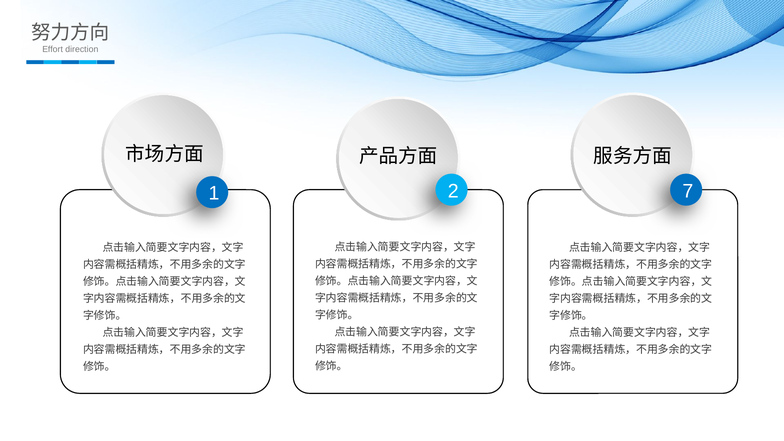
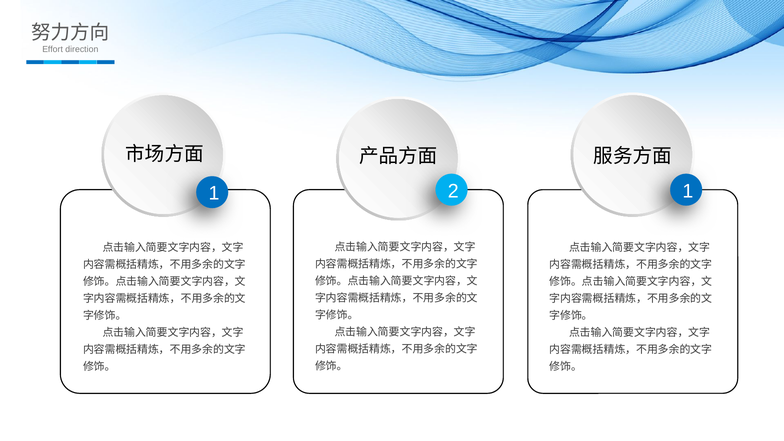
2 7: 7 -> 1
